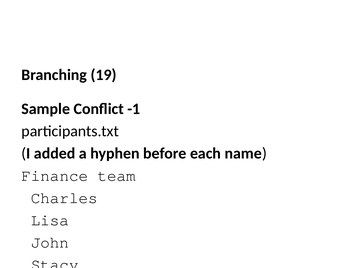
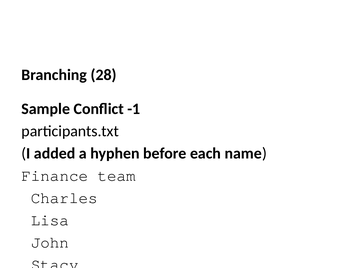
19: 19 -> 28
